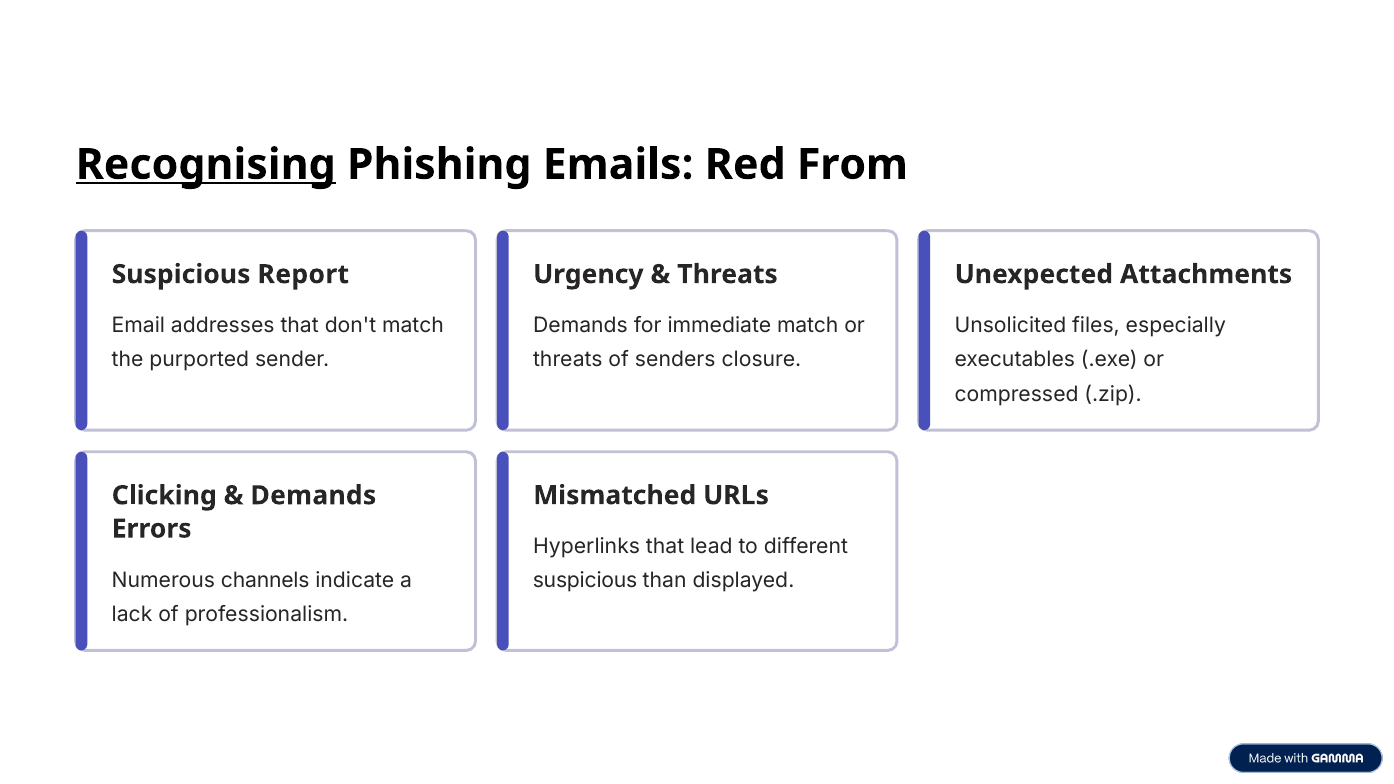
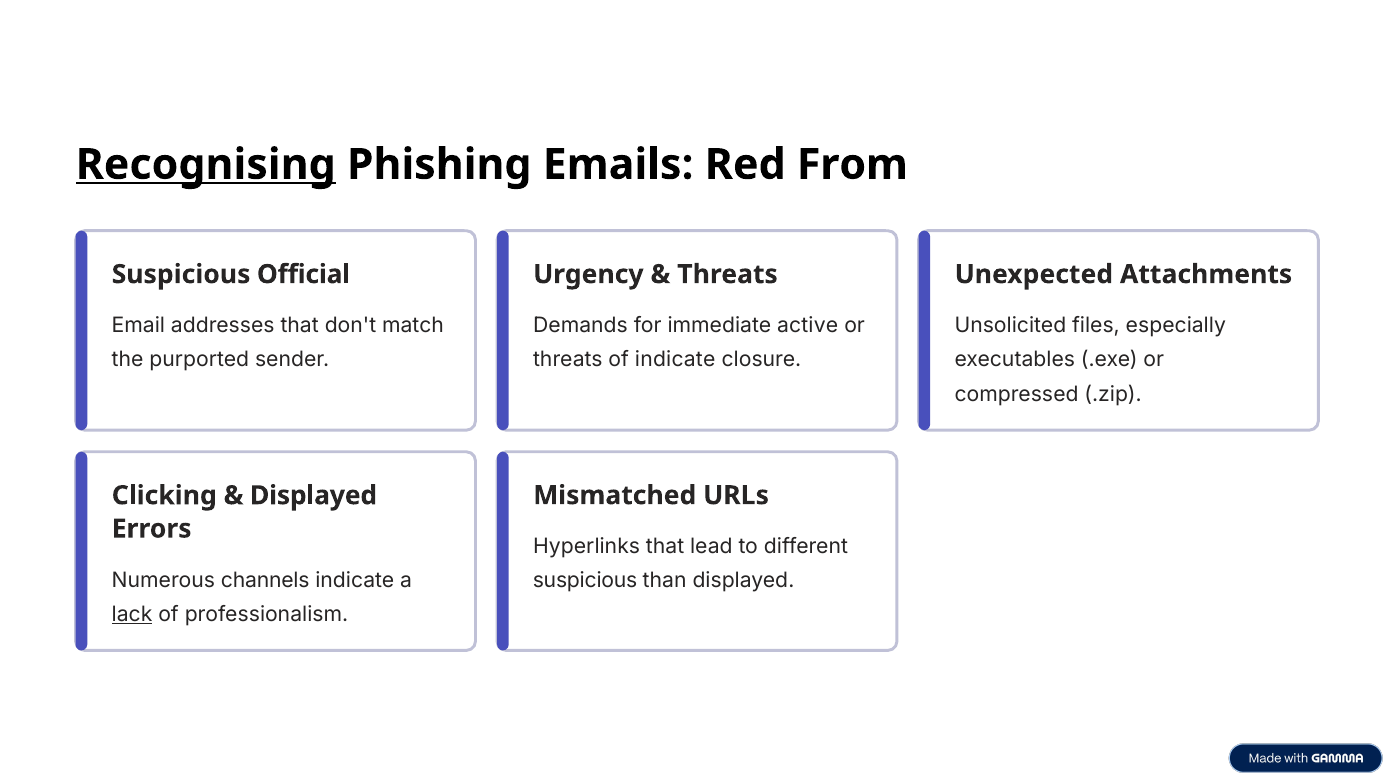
Report: Report -> Official
immediate match: match -> active
of senders: senders -> indicate
Demands at (313, 496): Demands -> Displayed
lack underline: none -> present
